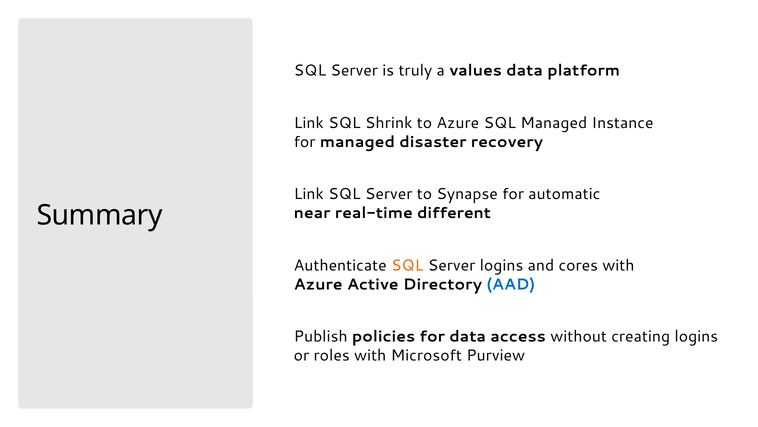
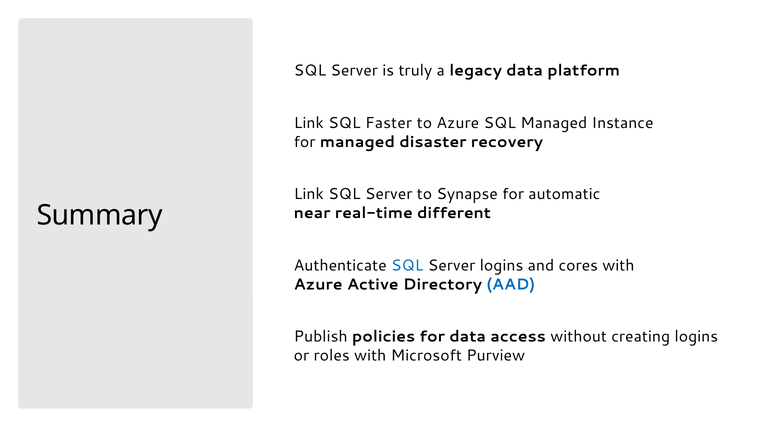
values: values -> legacy
Shrink: Shrink -> Faster
SQL at (407, 265) colour: orange -> blue
